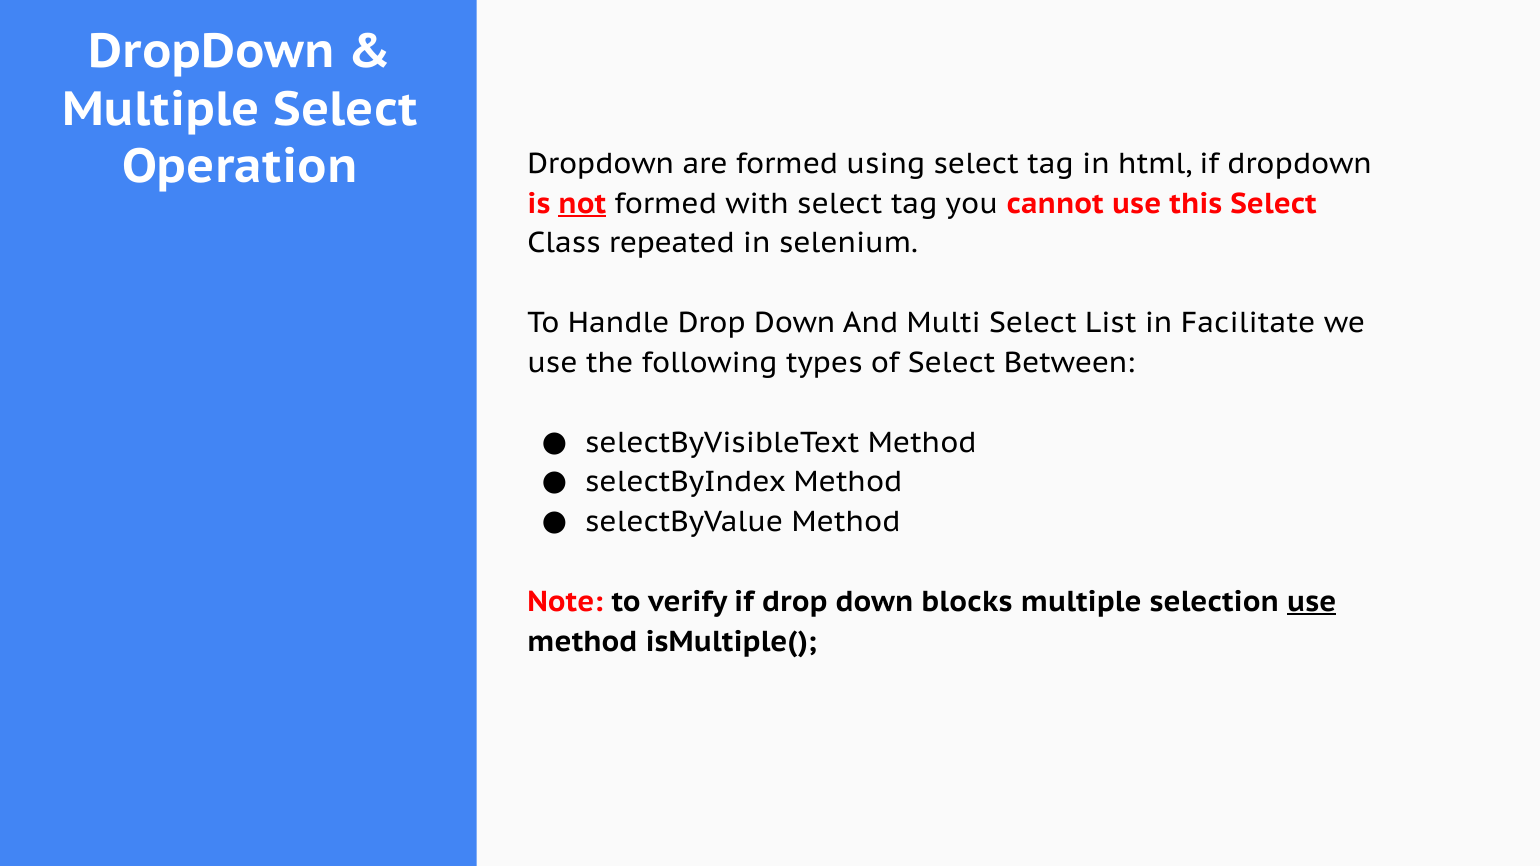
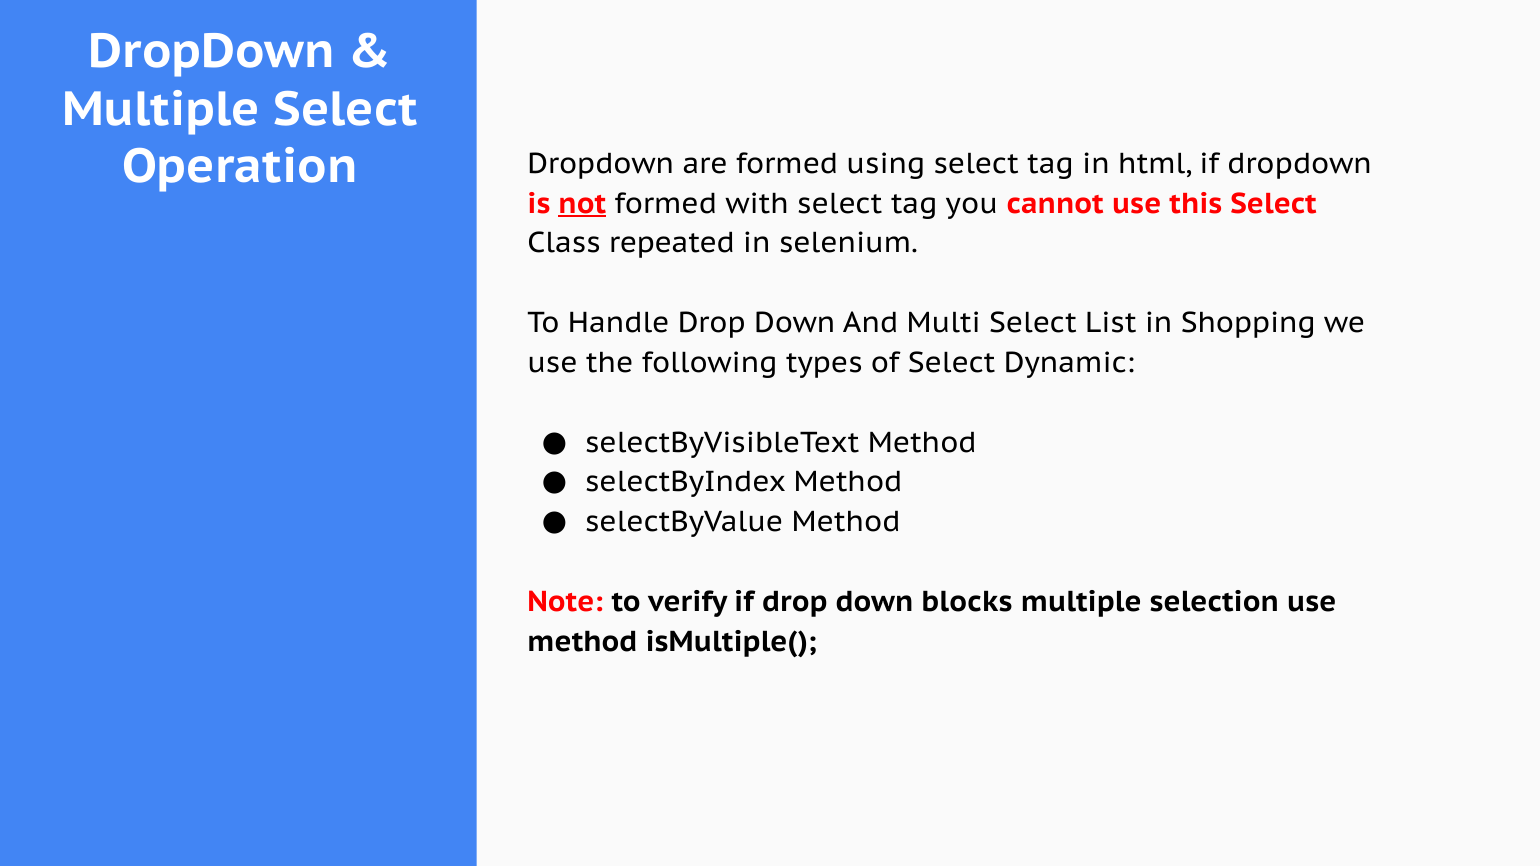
Facilitate: Facilitate -> Shopping
Between: Between -> Dynamic
use at (1312, 602) underline: present -> none
